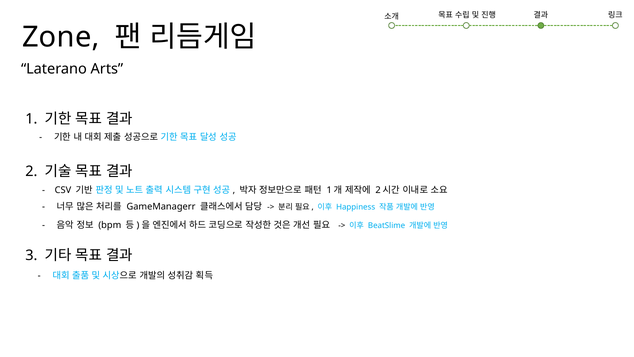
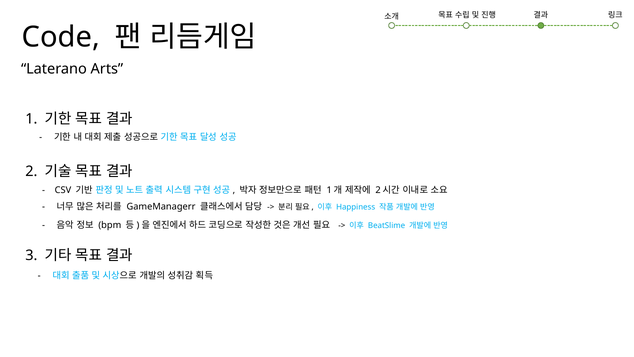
Zone: Zone -> Code
